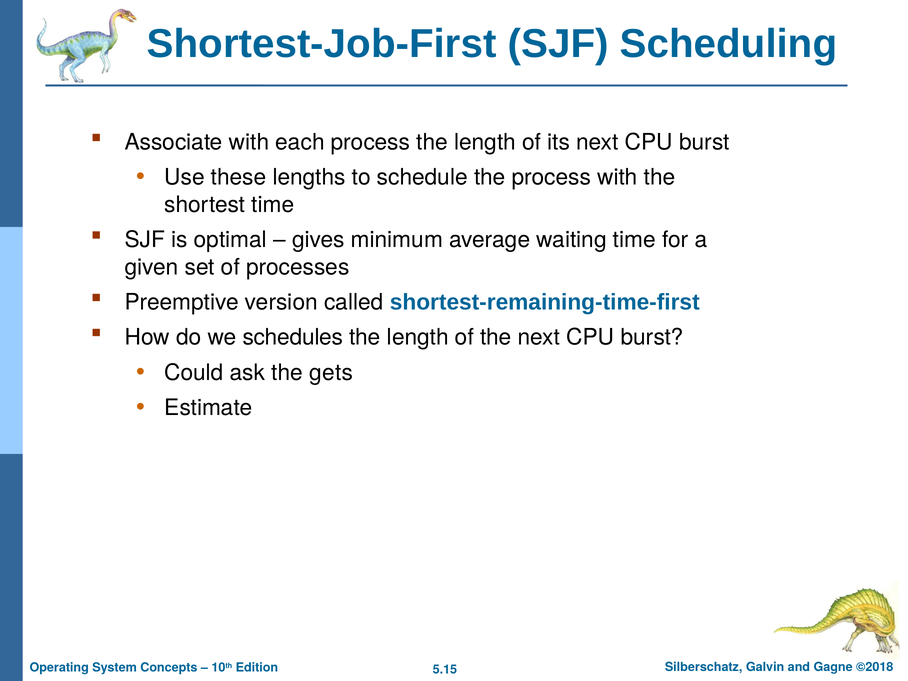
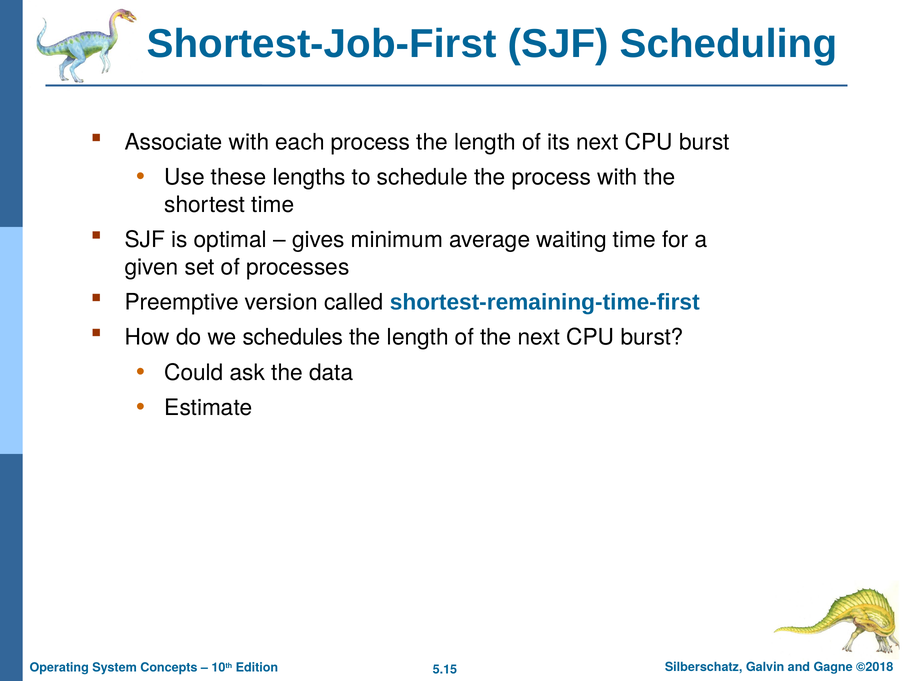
gets: gets -> data
